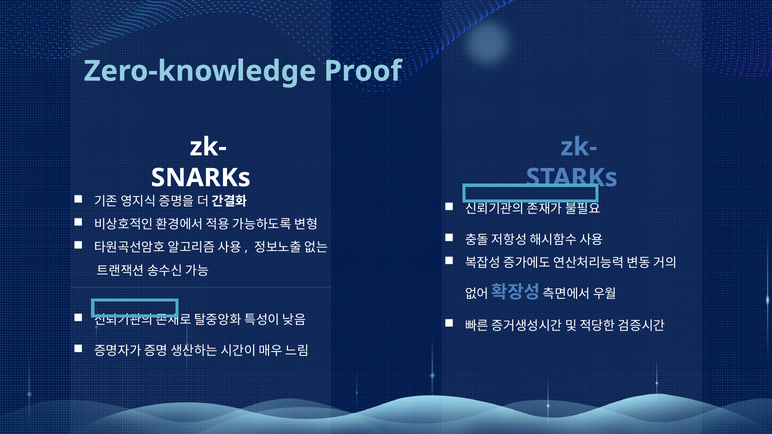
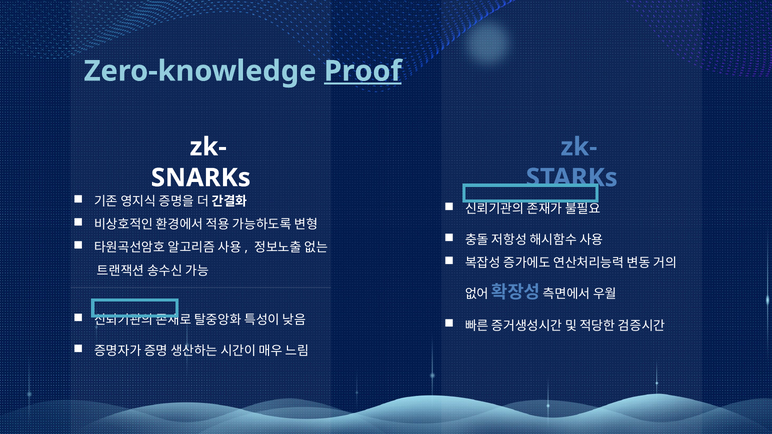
Proof underline: none -> present
